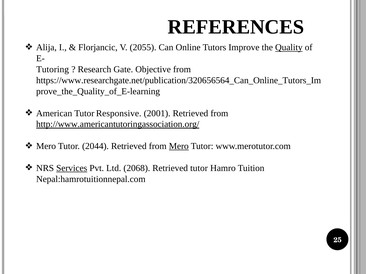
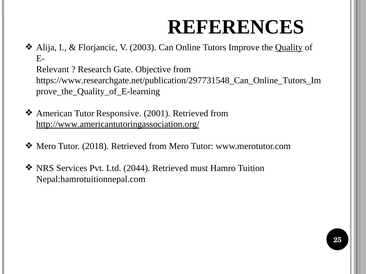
2055: 2055 -> 2003
Tutoring: Tutoring -> Relevant
https://www.researchgate.net/publication/320656564_Can_Online_Tutors_Im: https://www.researchgate.net/publication/320656564_Can_Online_Tutors_Im -> https://www.researchgate.net/publication/297731548_Can_Online_Tutors_Im
2044: 2044 -> 2018
Mero at (179, 146) underline: present -> none
Services underline: present -> none
2068: 2068 -> 2044
Retrieved tutor: tutor -> must
